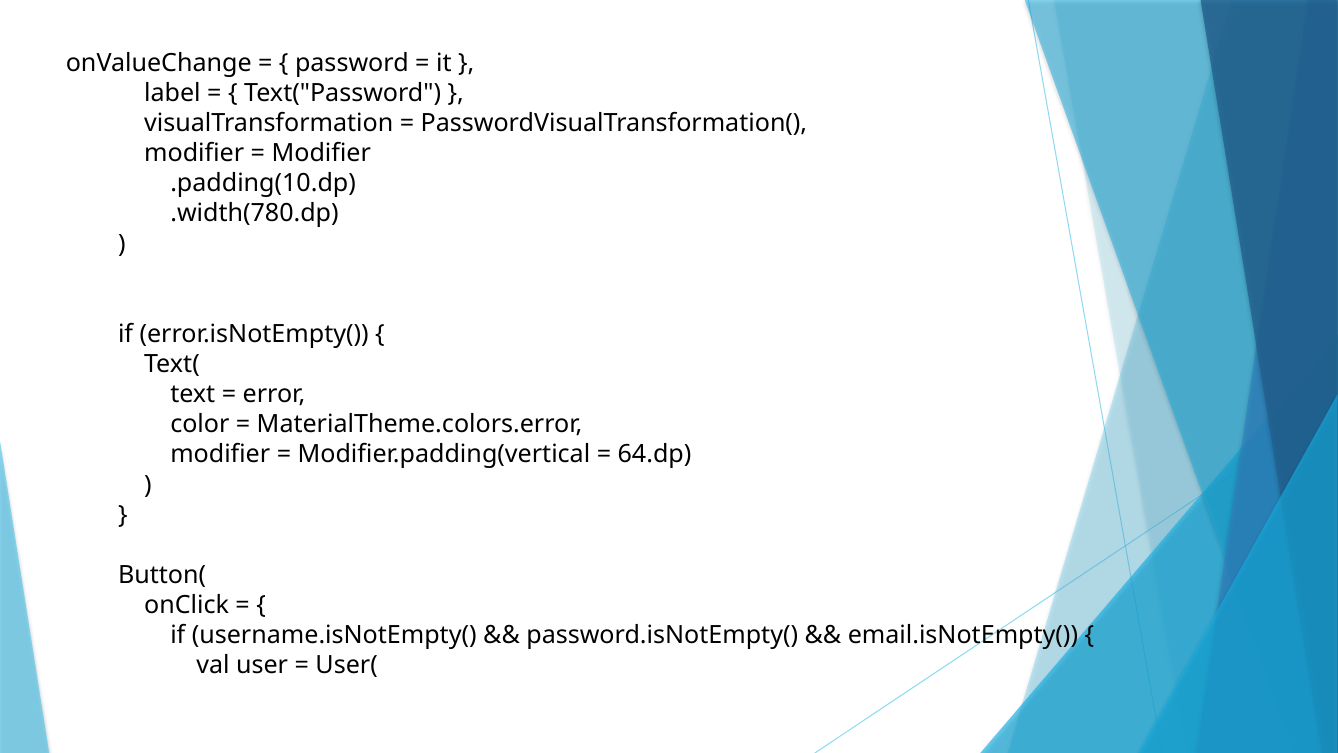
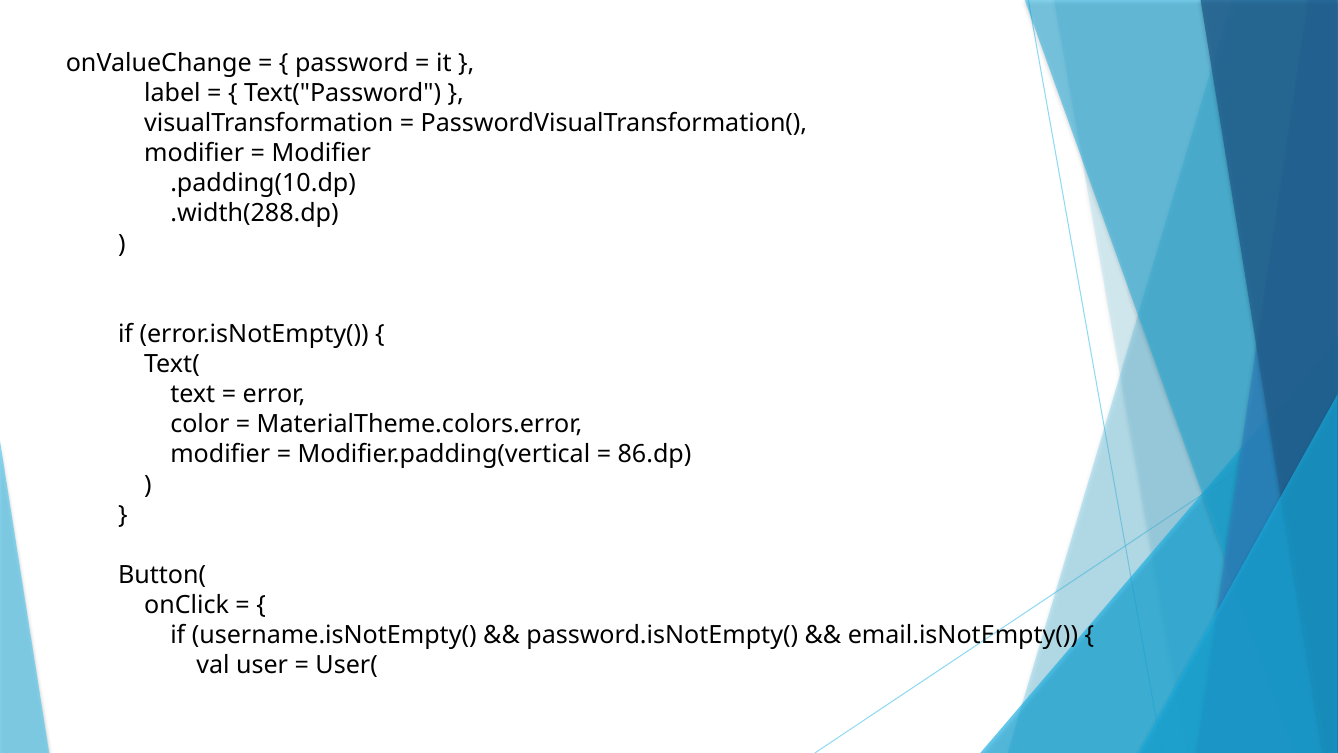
.width(780.dp: .width(780.dp -> .width(288.dp
64.dp: 64.dp -> 86.dp
